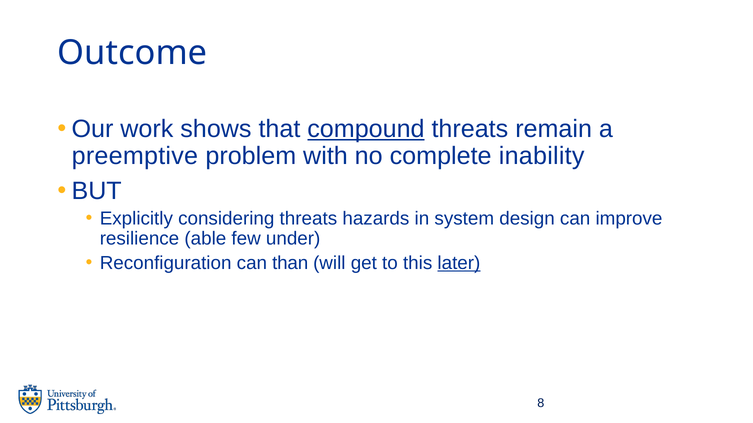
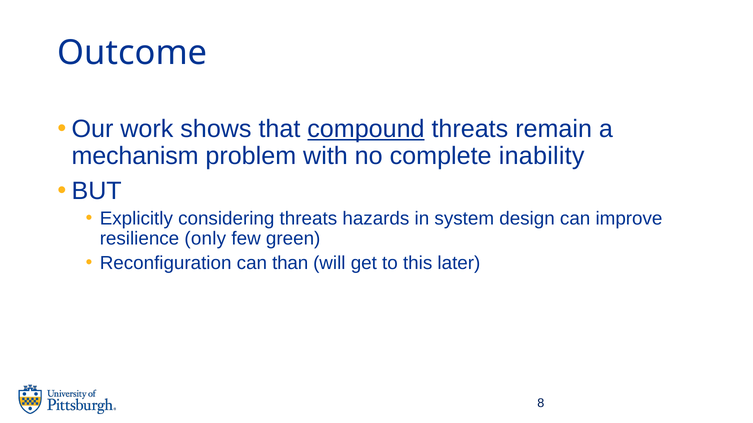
preemptive: preemptive -> mechanism
able: able -> only
under: under -> green
later underline: present -> none
